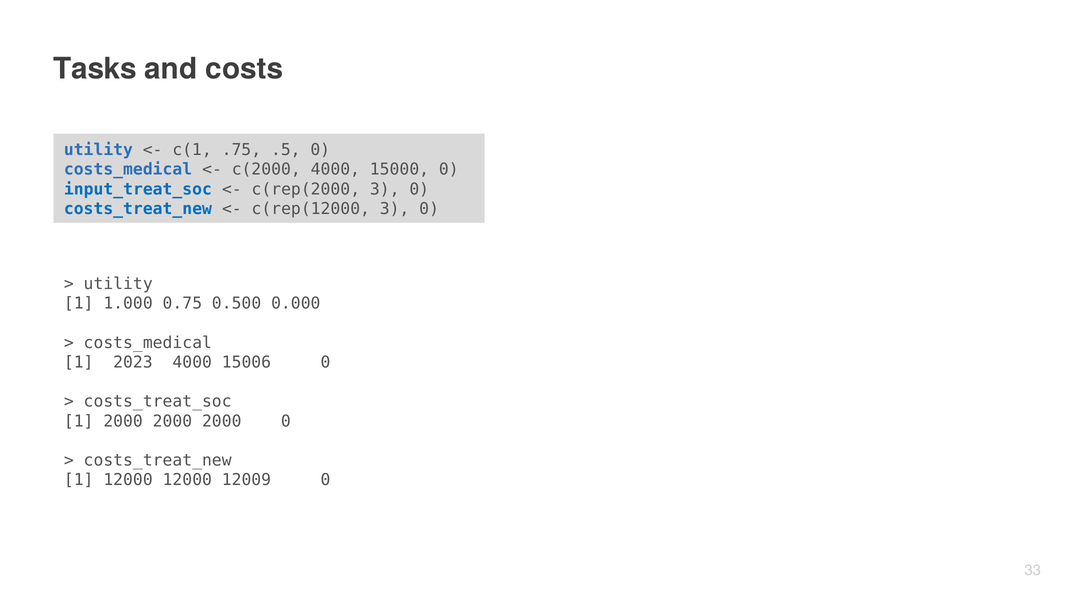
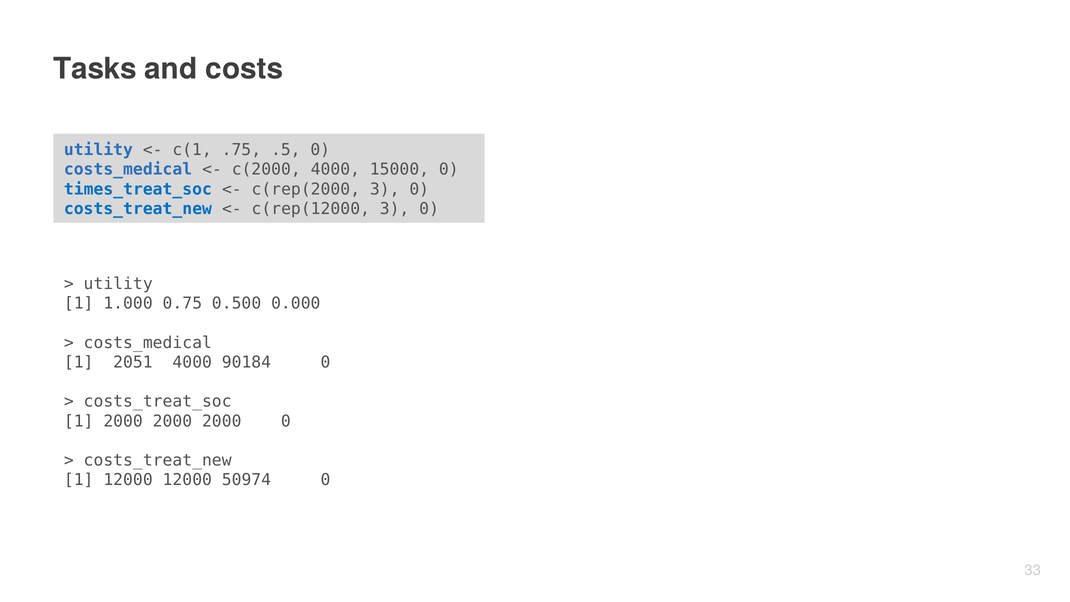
input_treat_soc: input_treat_soc -> times_treat_soc
2023: 2023 -> 2051
15006: 15006 -> 90184
12009: 12009 -> 50974
